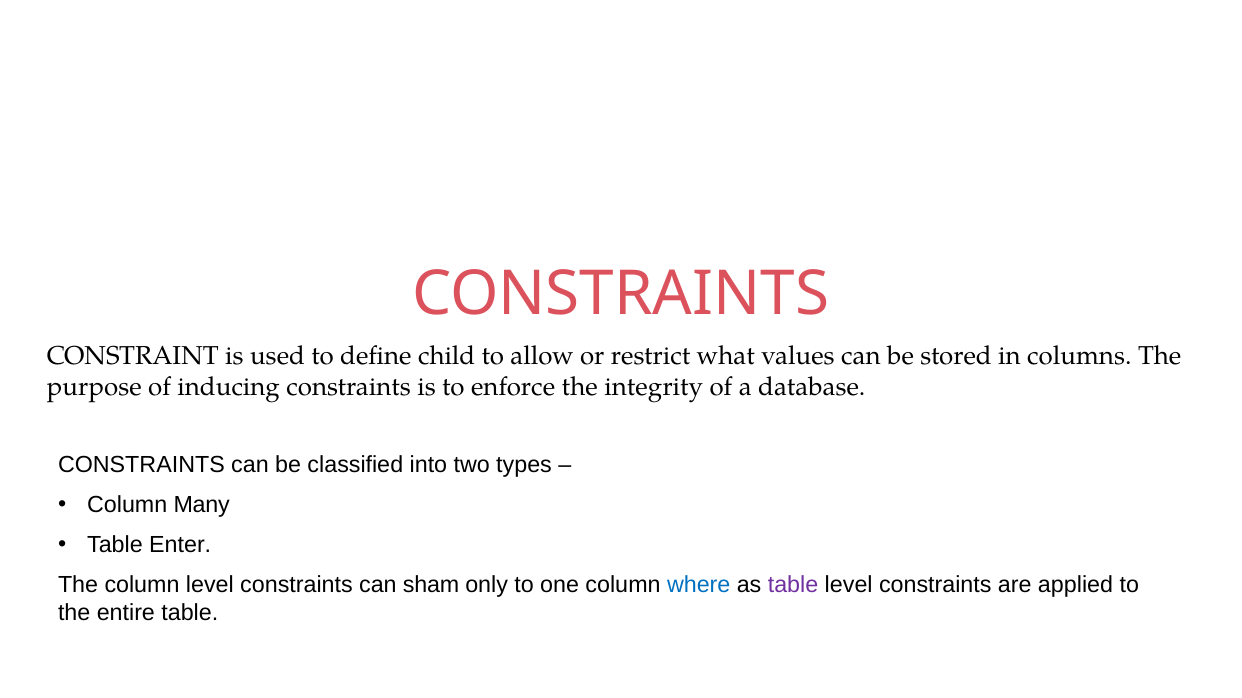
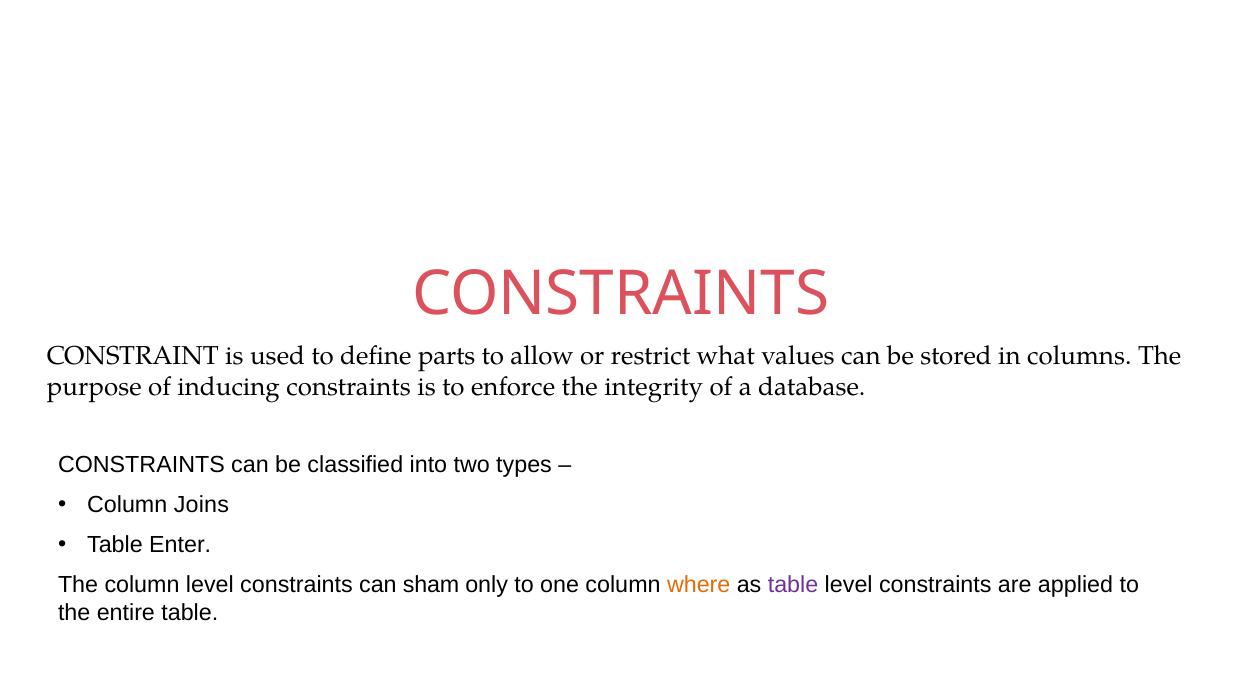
child: child -> parts
Many: Many -> Joins
where colour: blue -> orange
